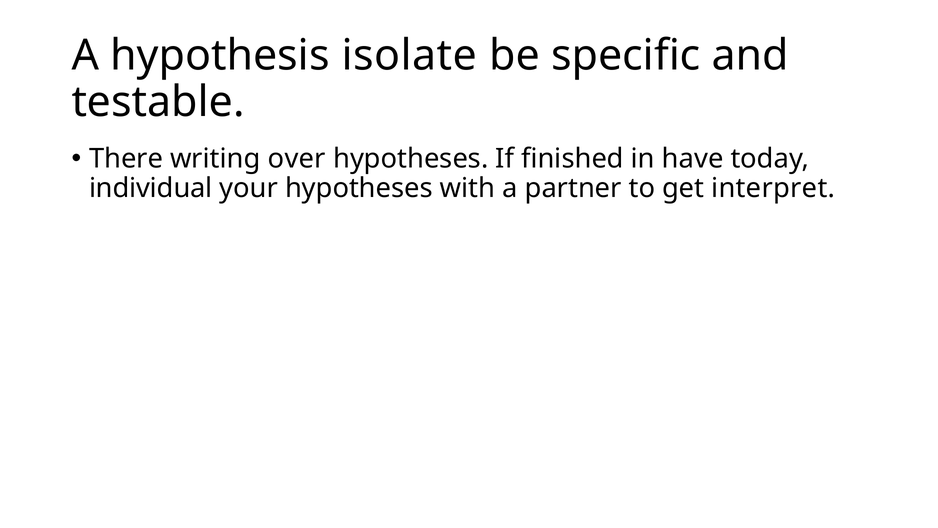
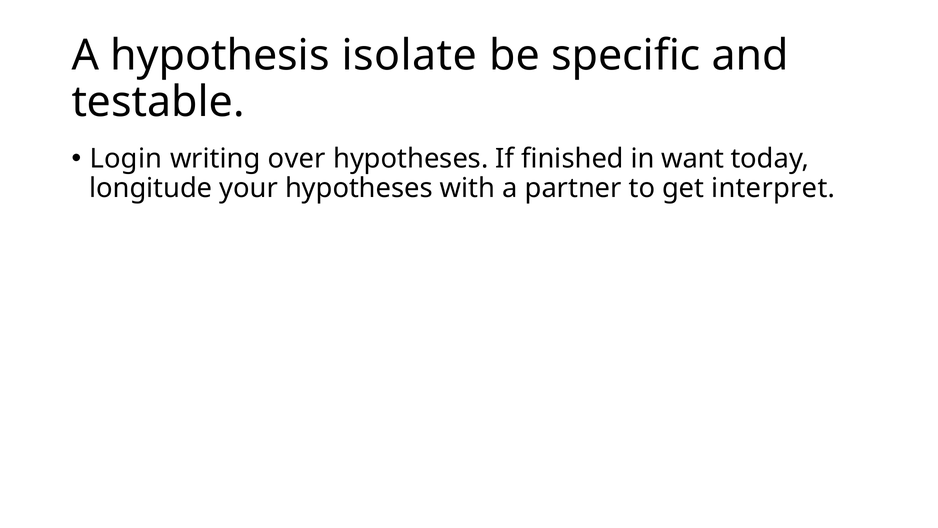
There: There -> Login
have: have -> want
individual: individual -> longitude
